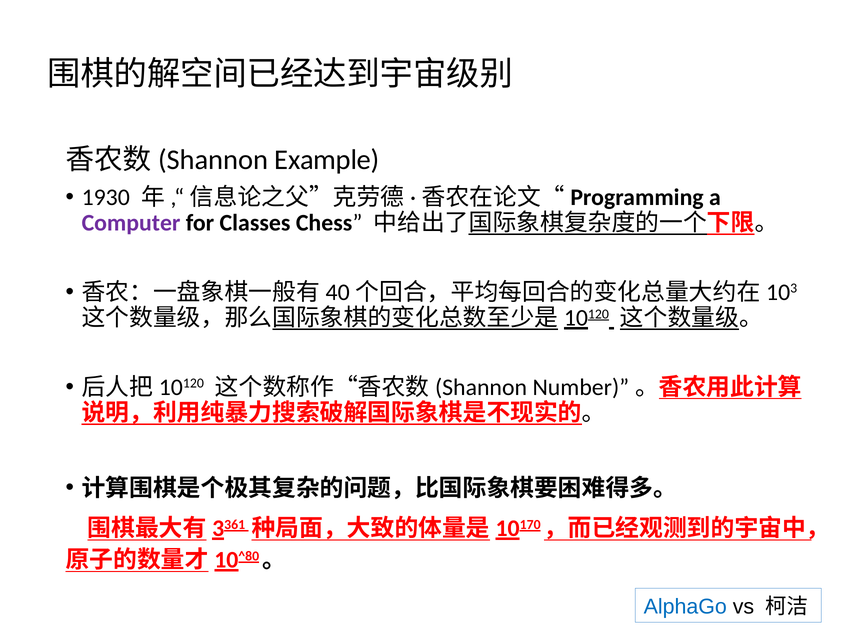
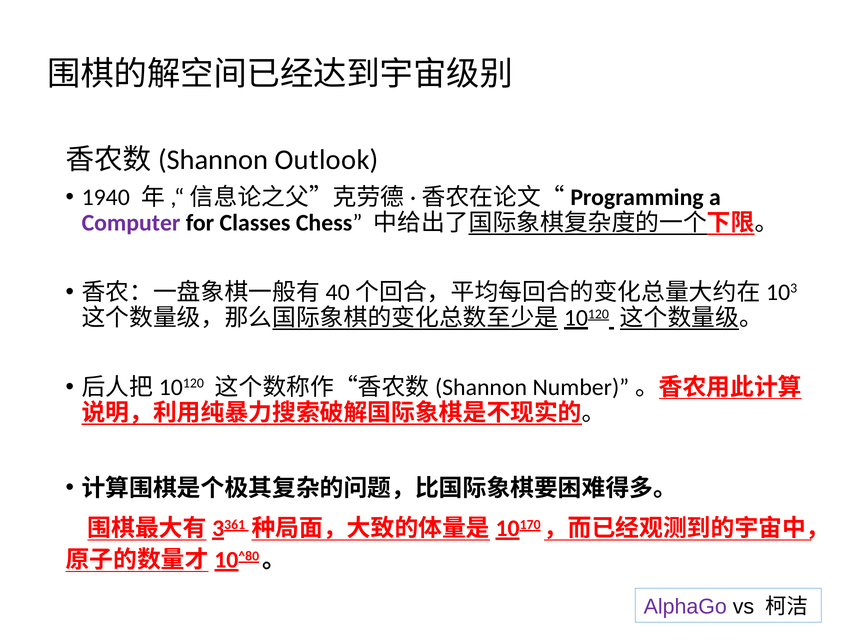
Example: Example -> Outlook
1930: 1930 -> 1940
AlphaGo colour: blue -> purple
